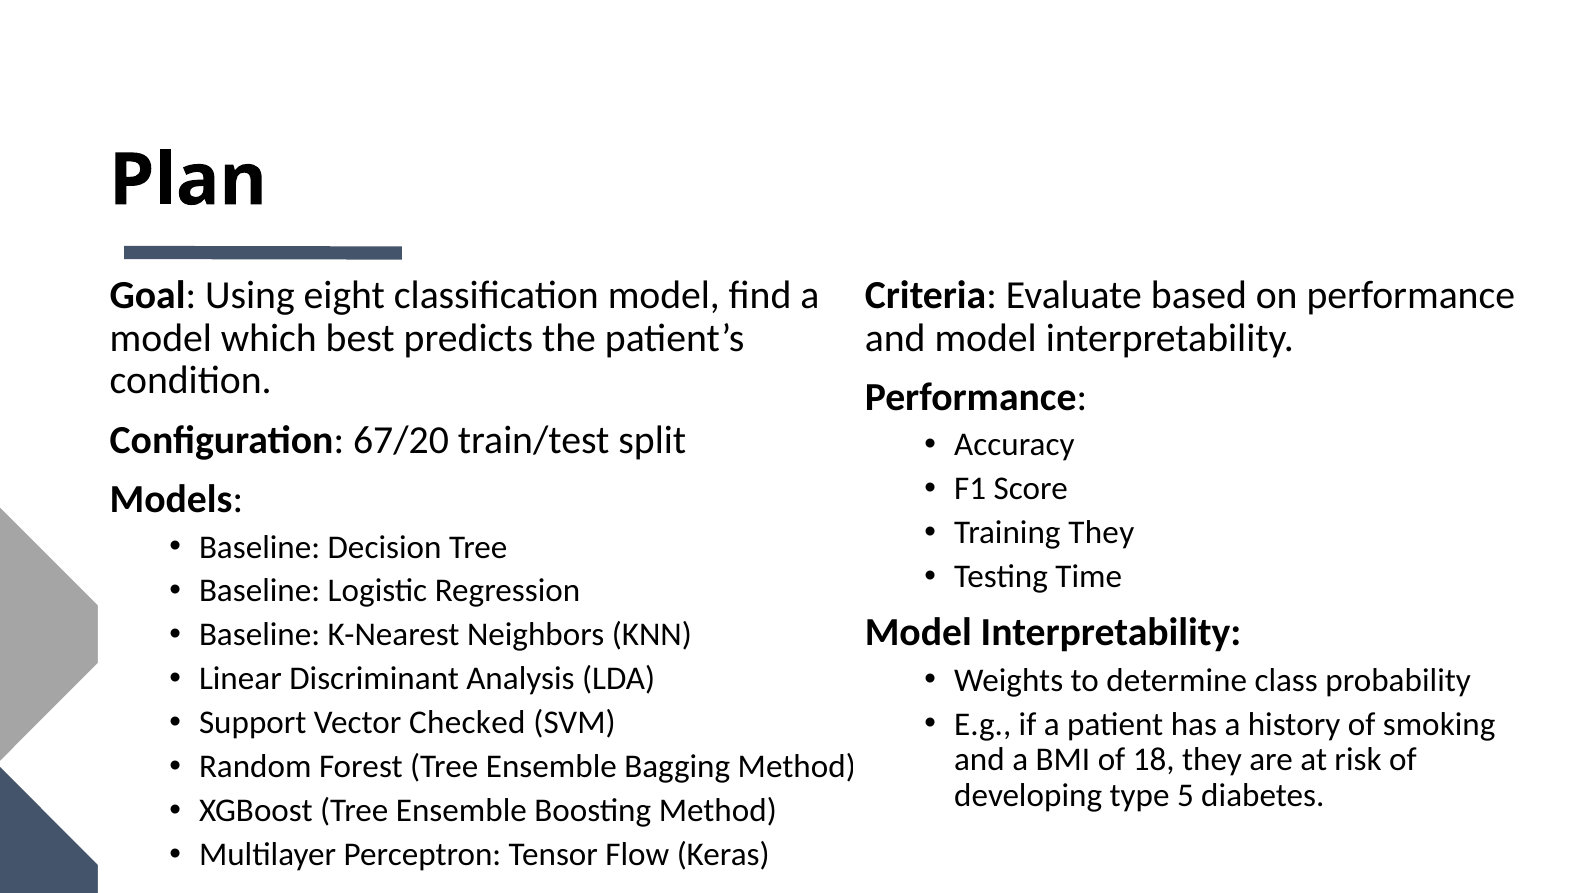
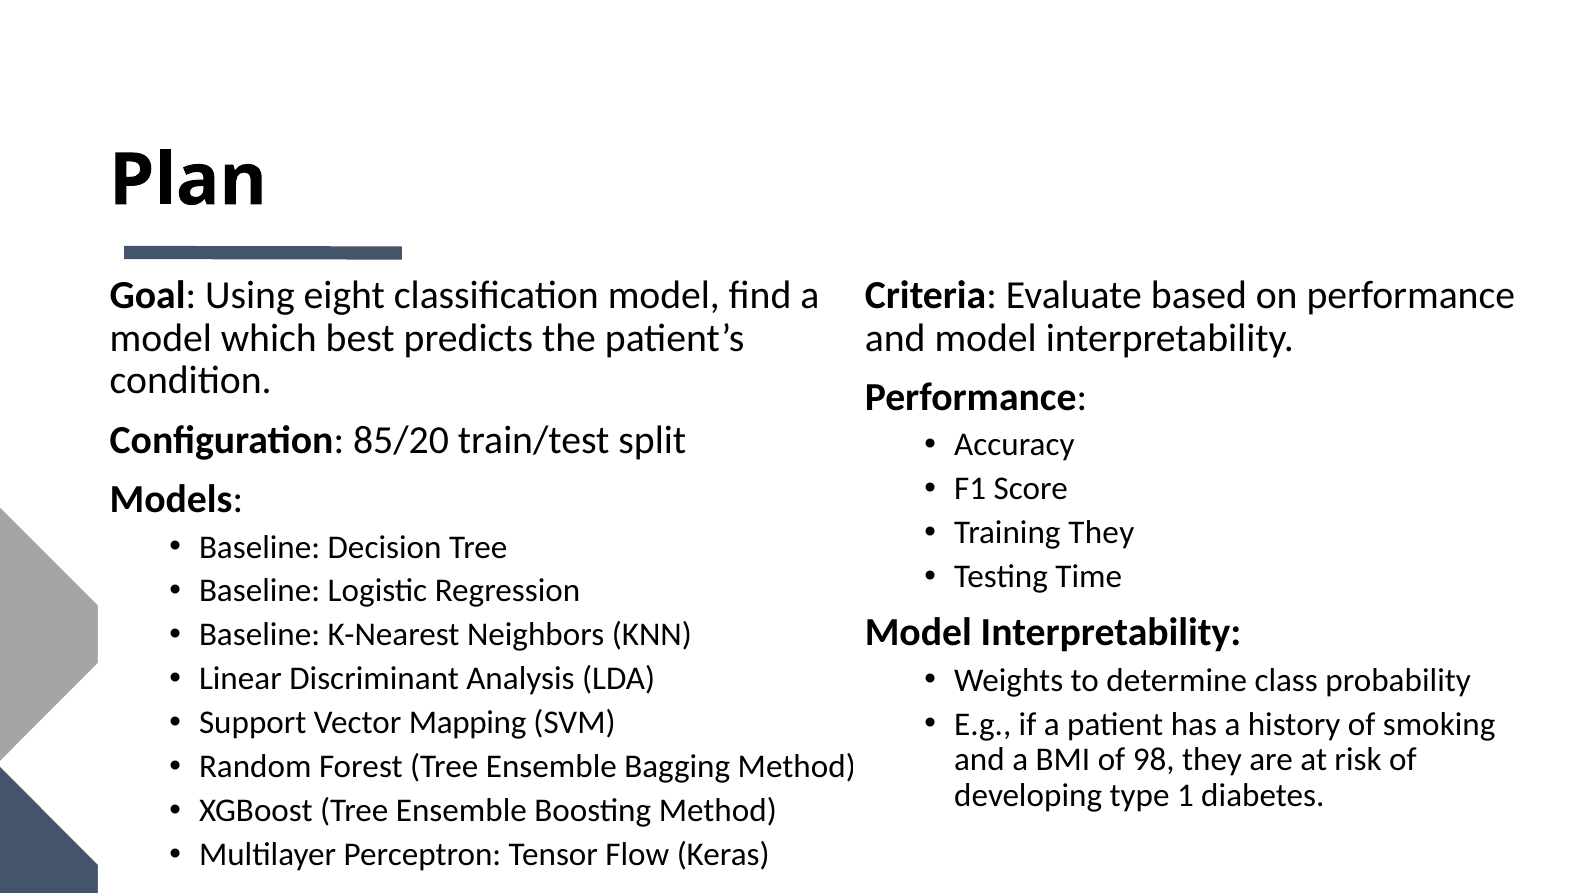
67/20: 67/20 -> 85/20
Checked: Checked -> Mapping
18: 18 -> 98
5: 5 -> 1
